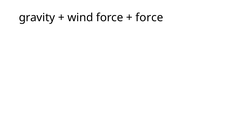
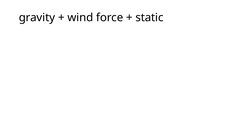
force at (149, 17): force -> static
